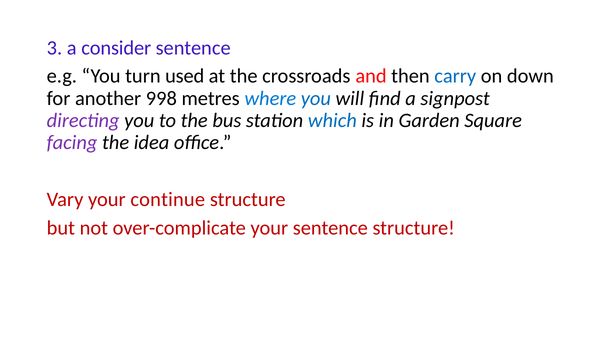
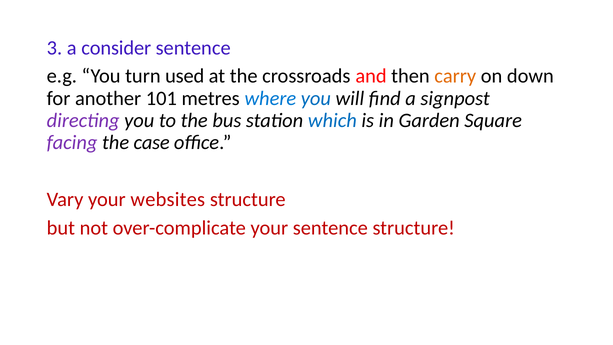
carry colour: blue -> orange
998: 998 -> 101
idea: idea -> case
continue: continue -> websites
